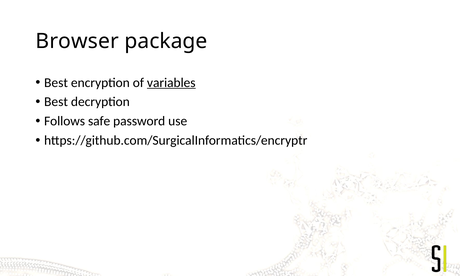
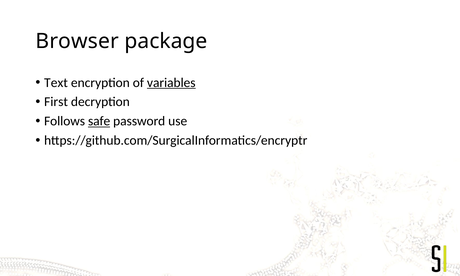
Best at (56, 83): Best -> Text
Best at (56, 102): Best -> First
safe underline: none -> present
